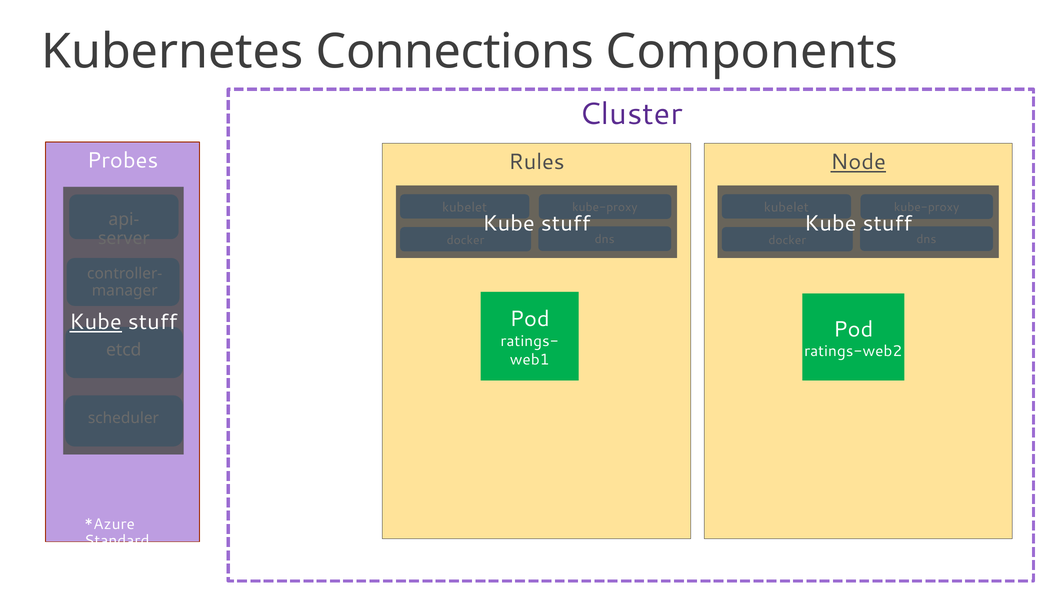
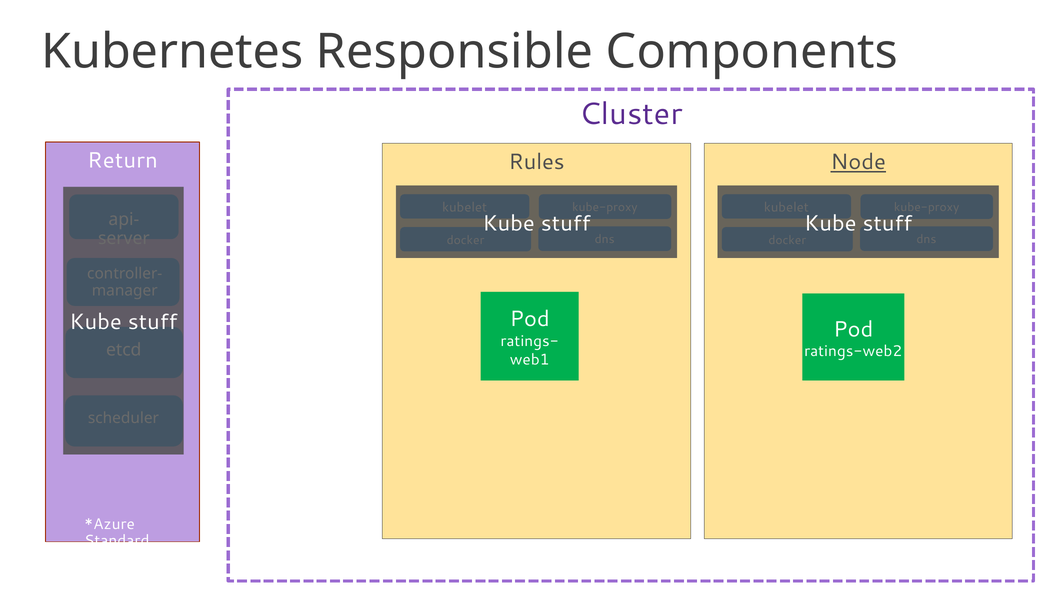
Connections: Connections -> Responsible
Probes: Probes -> Return
Kube at (96, 322) underline: present -> none
